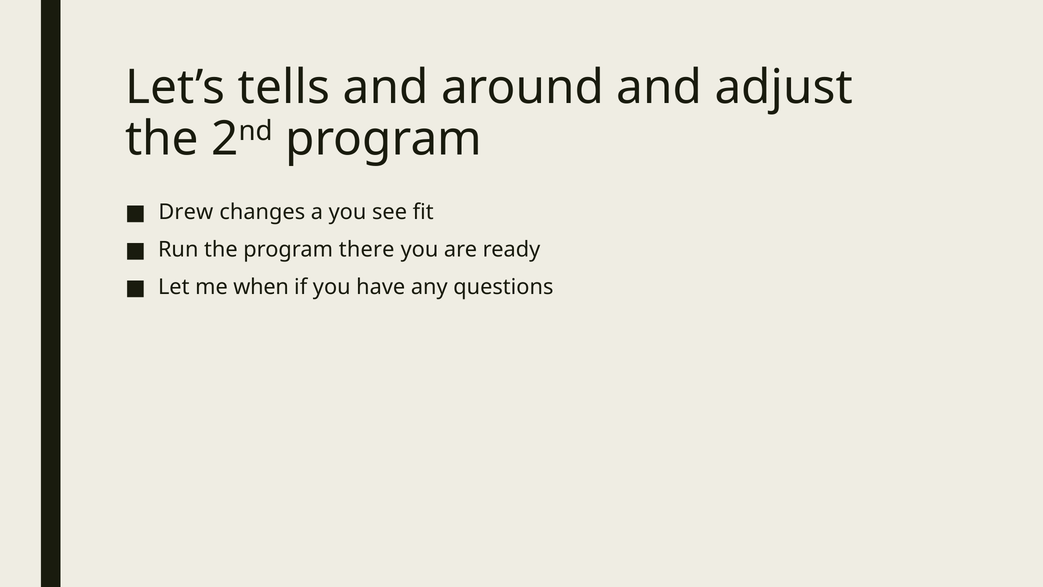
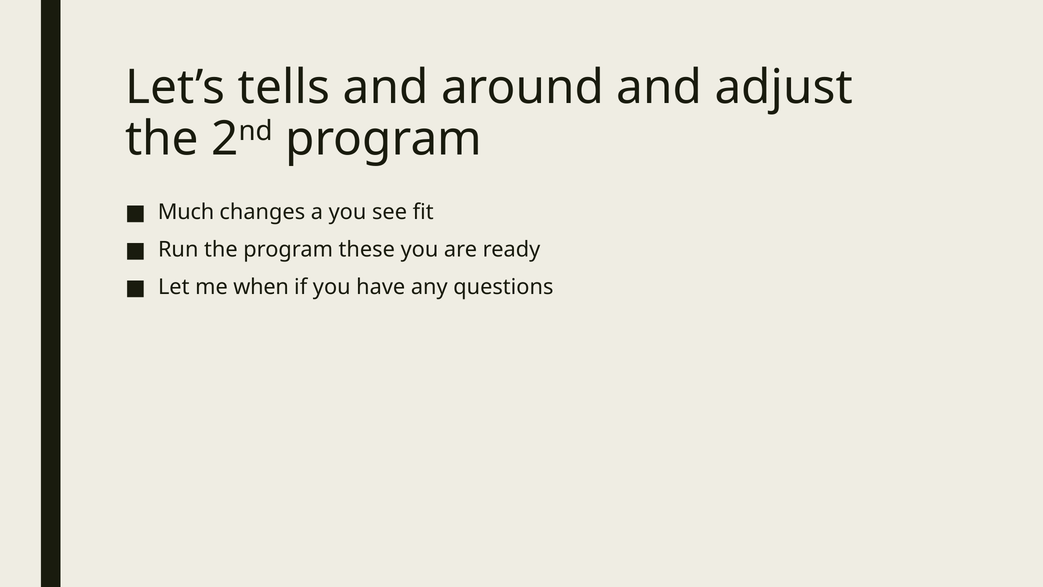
Drew: Drew -> Much
there: there -> these
